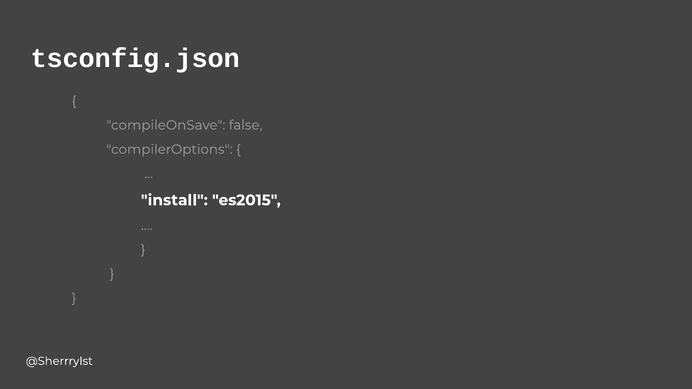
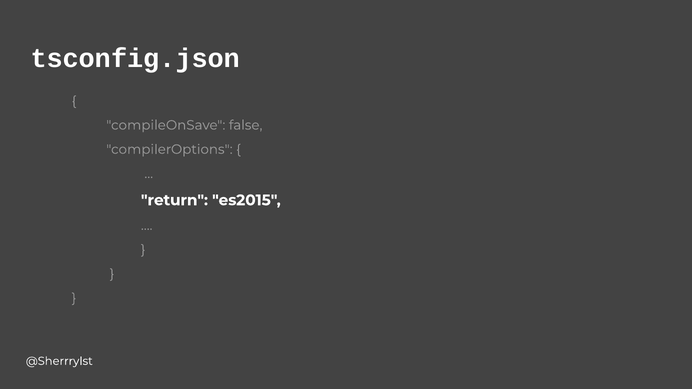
install: install -> return
